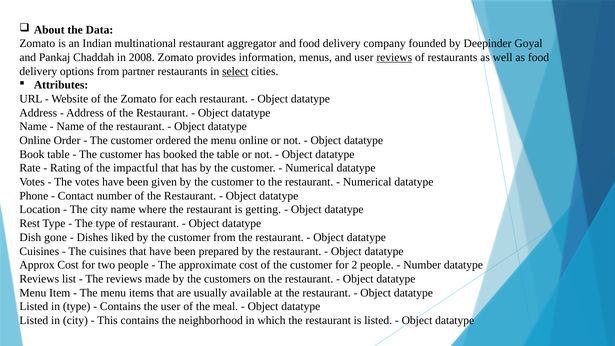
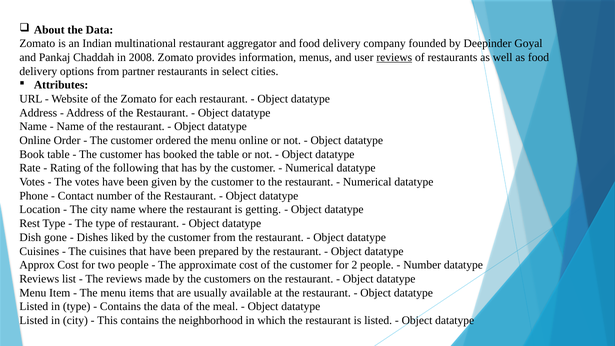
select underline: present -> none
impactful: impactful -> following
Contains the user: user -> data
